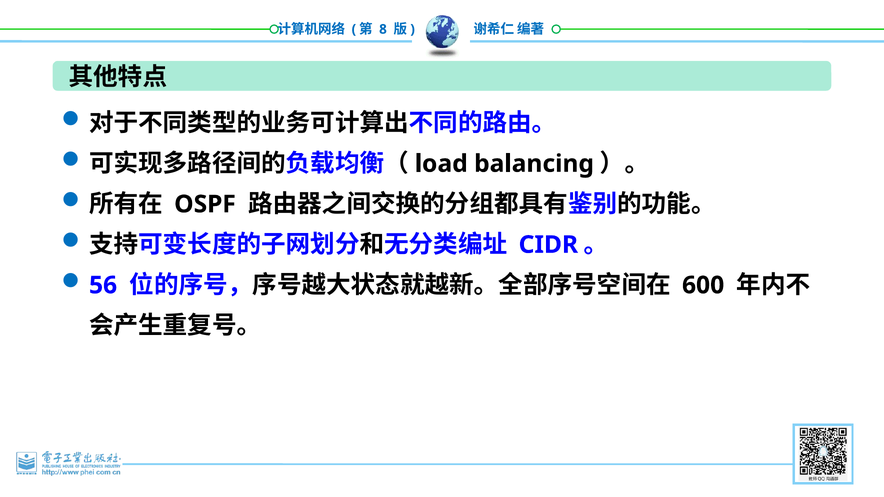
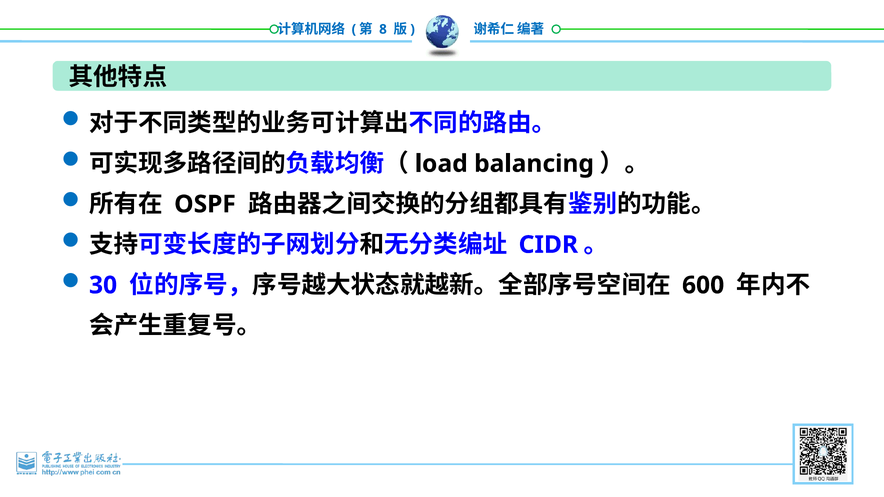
56: 56 -> 30
